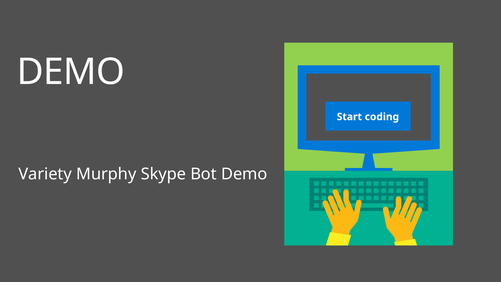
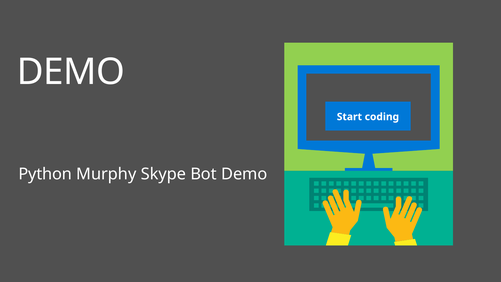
Variety: Variety -> Python
